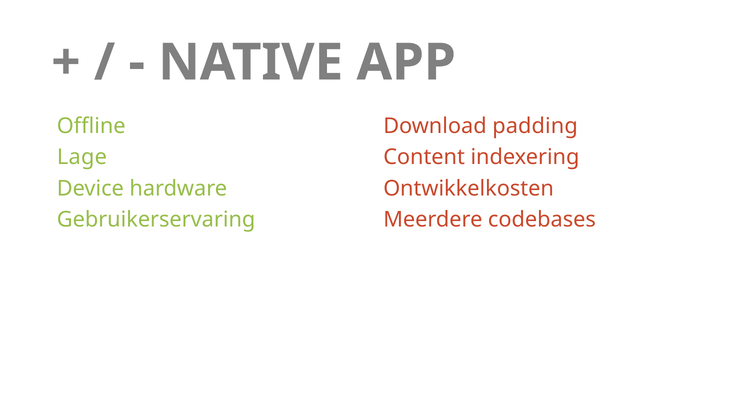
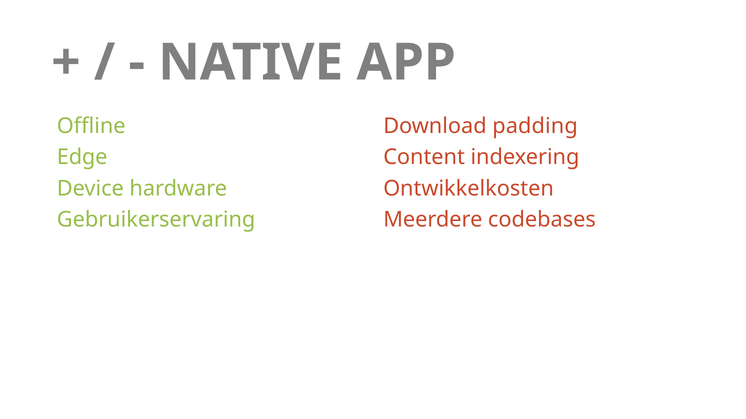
Lage: Lage -> Edge
